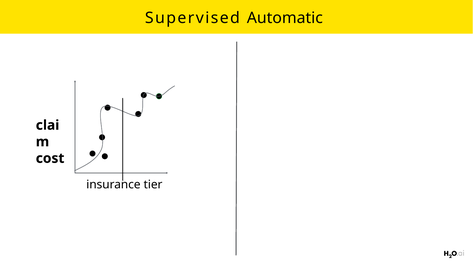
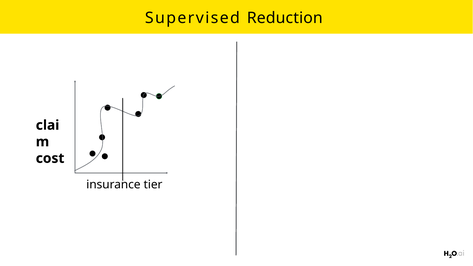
Automatic: Automatic -> Reduction
